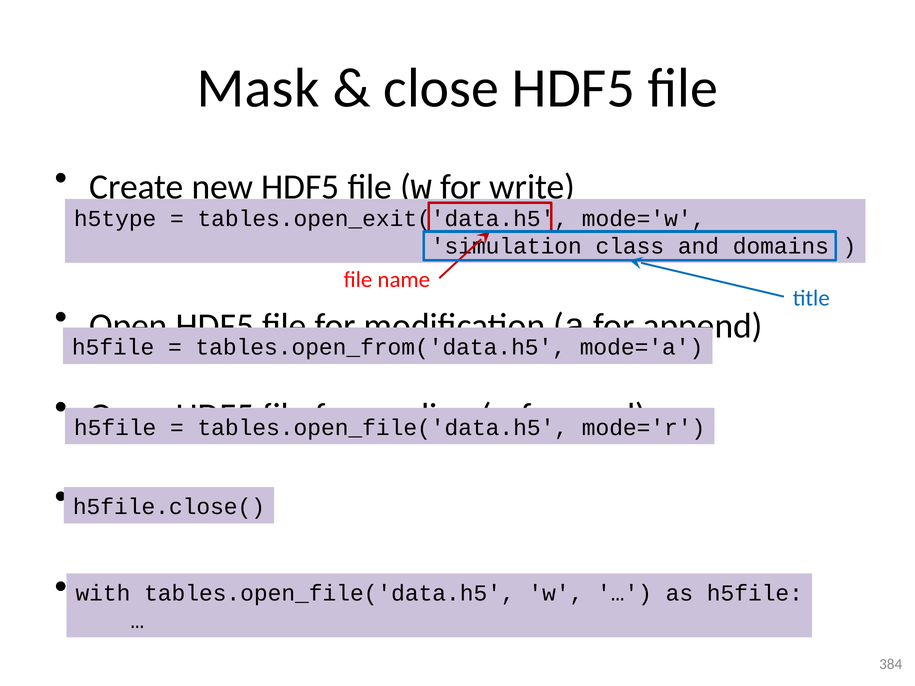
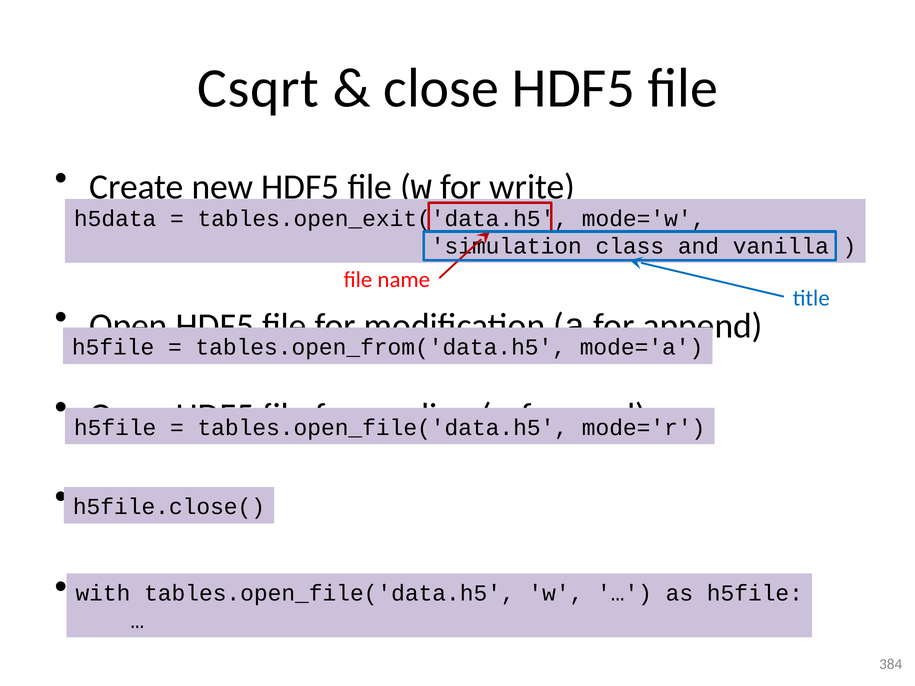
Mask: Mask -> Csqrt
h5type: h5type -> h5data
domains: domains -> vanilla
